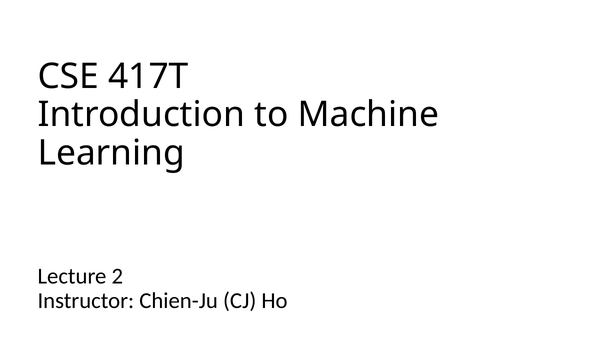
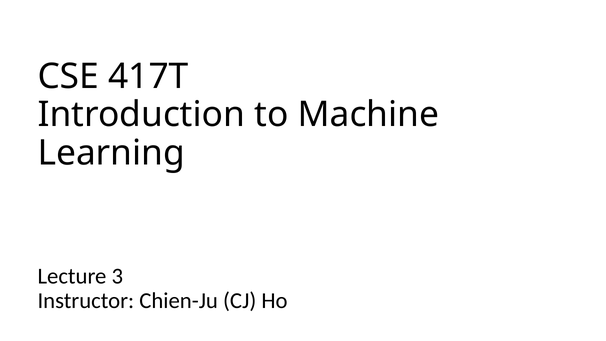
2: 2 -> 3
